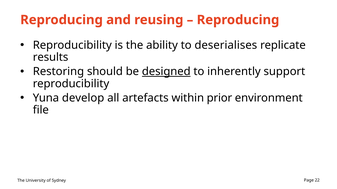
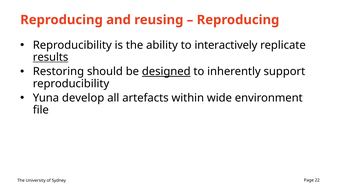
deserialises: deserialises -> interactively
results underline: none -> present
prior: prior -> wide
